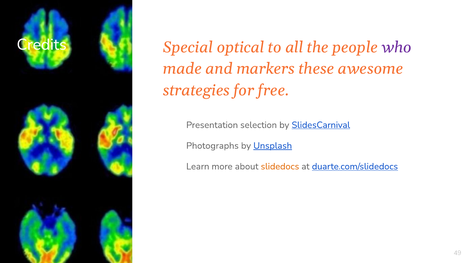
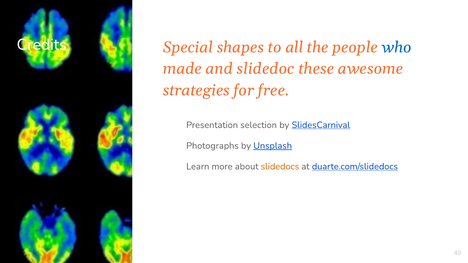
optical: optical -> shapes
who colour: purple -> blue
markers: markers -> slidedoc
